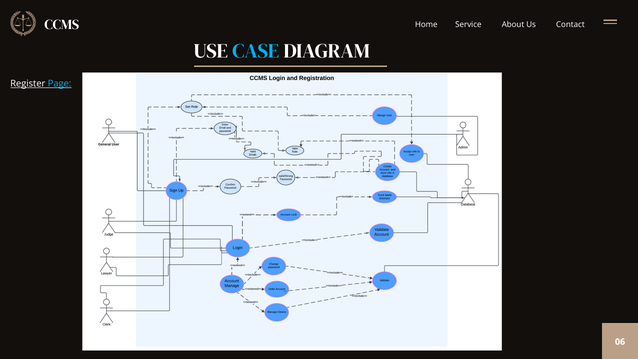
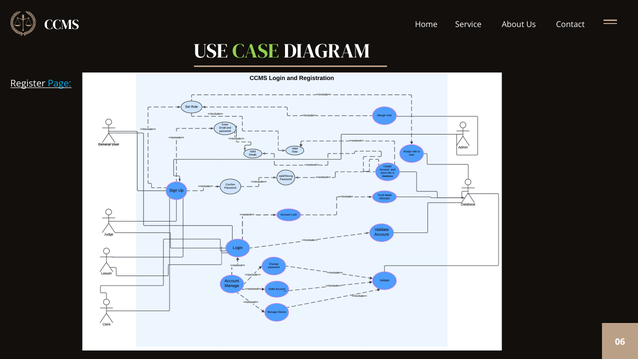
CASE colour: light blue -> light green
